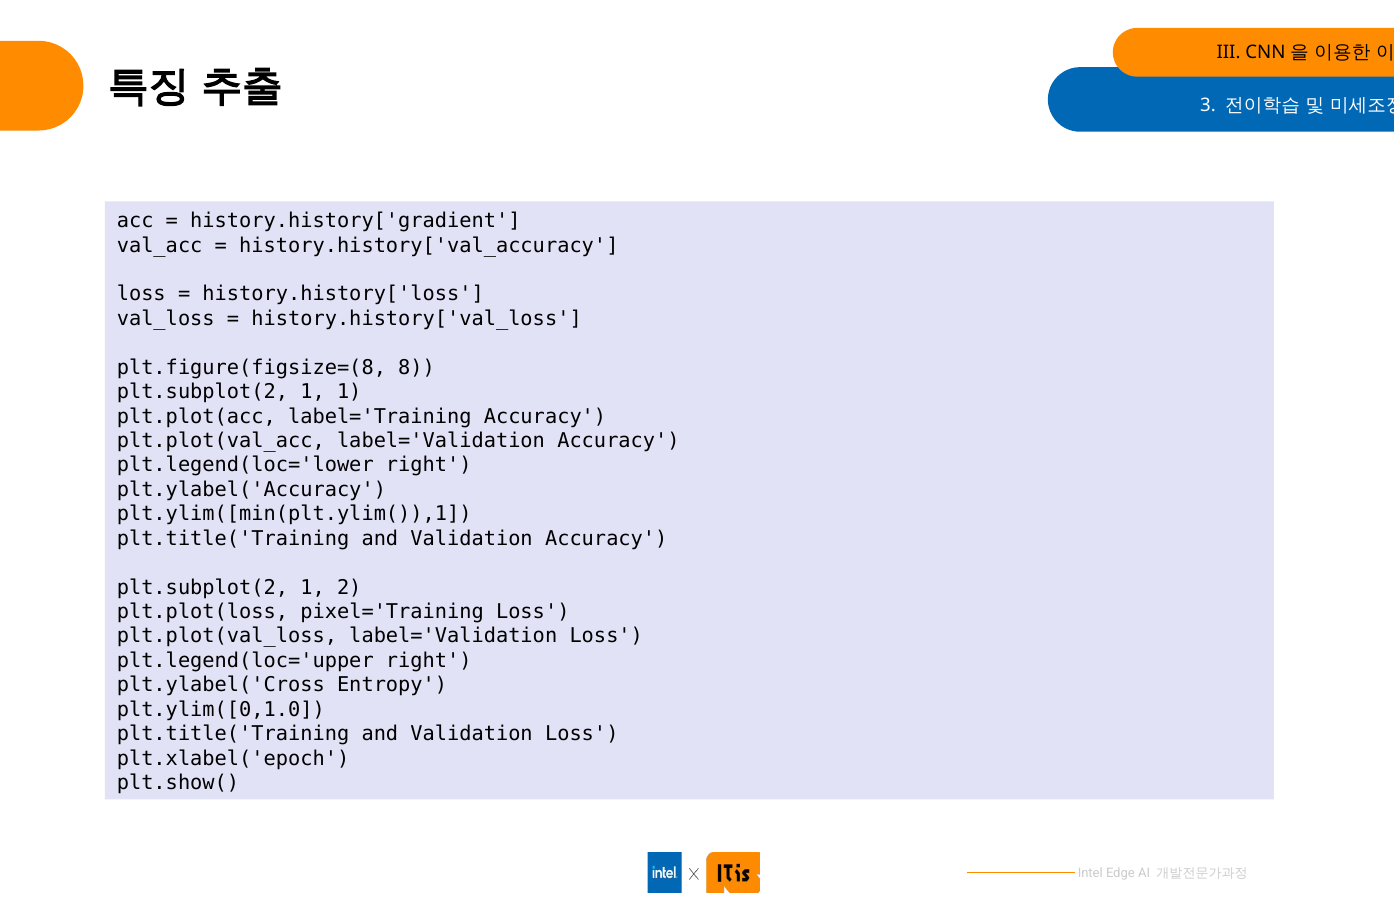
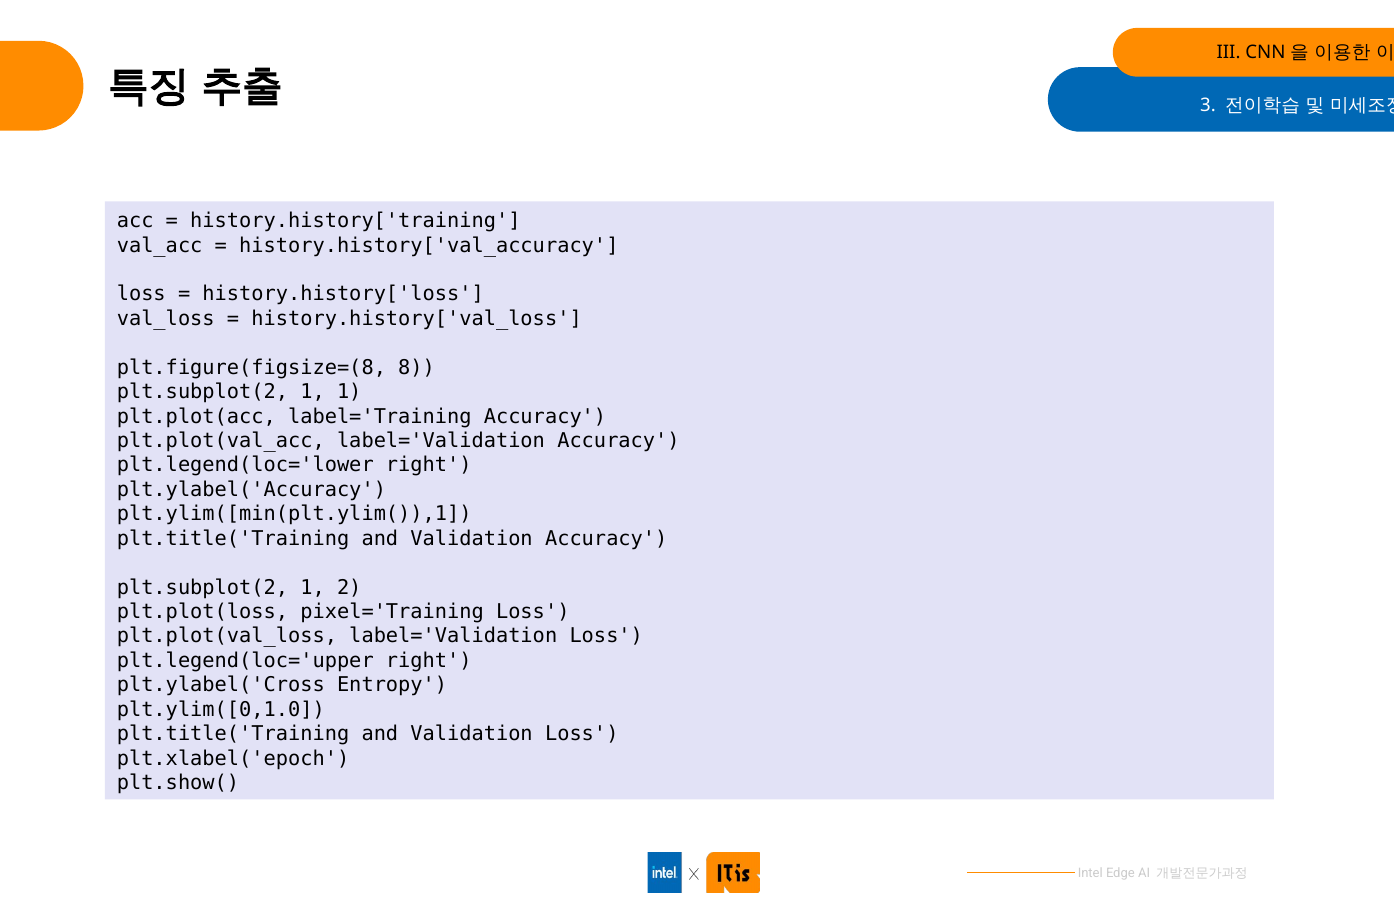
history.history['gradient: history.history['gradient -> history.history['training
